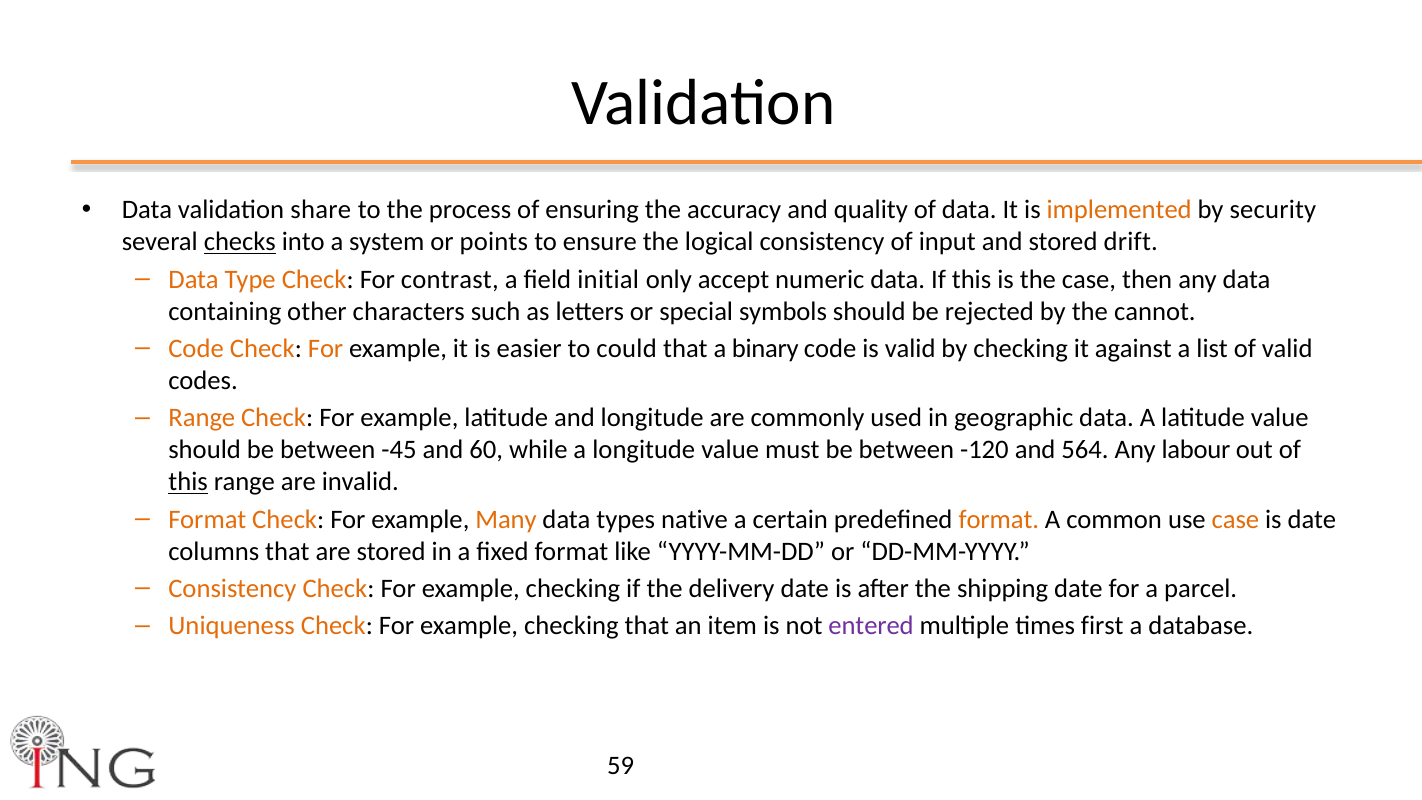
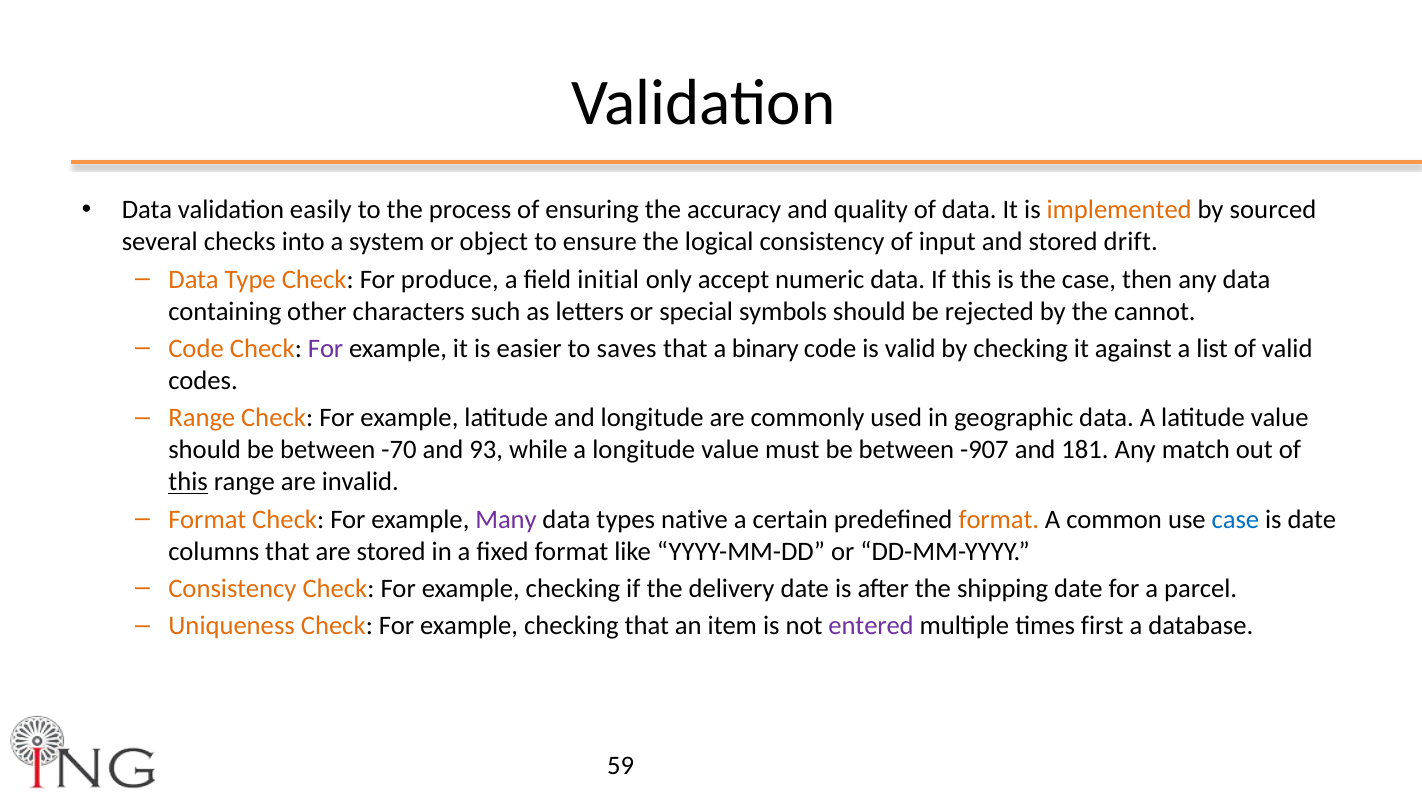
share: share -> easily
security: security -> sourced
checks underline: present -> none
points: points -> object
contrast: contrast -> produce
For at (326, 348) colour: orange -> purple
could: could -> saves
-45: -45 -> -70
60: 60 -> 93
-120: -120 -> -907
564: 564 -> 181
labour: labour -> match
Many colour: orange -> purple
case at (1235, 519) colour: orange -> blue
